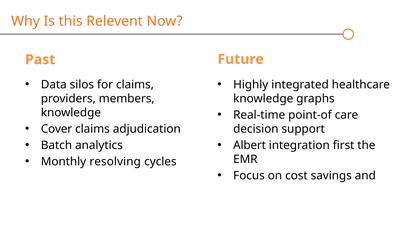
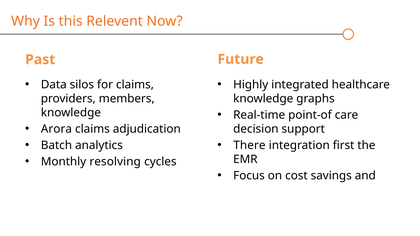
Cover: Cover -> Arora
Albert: Albert -> There
